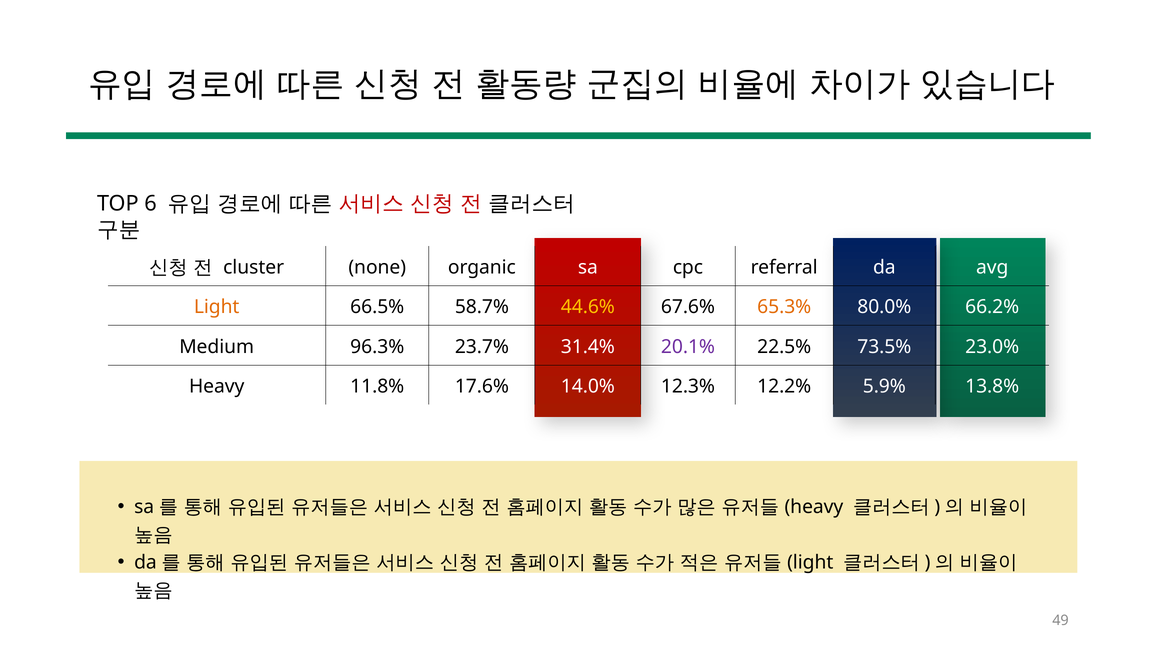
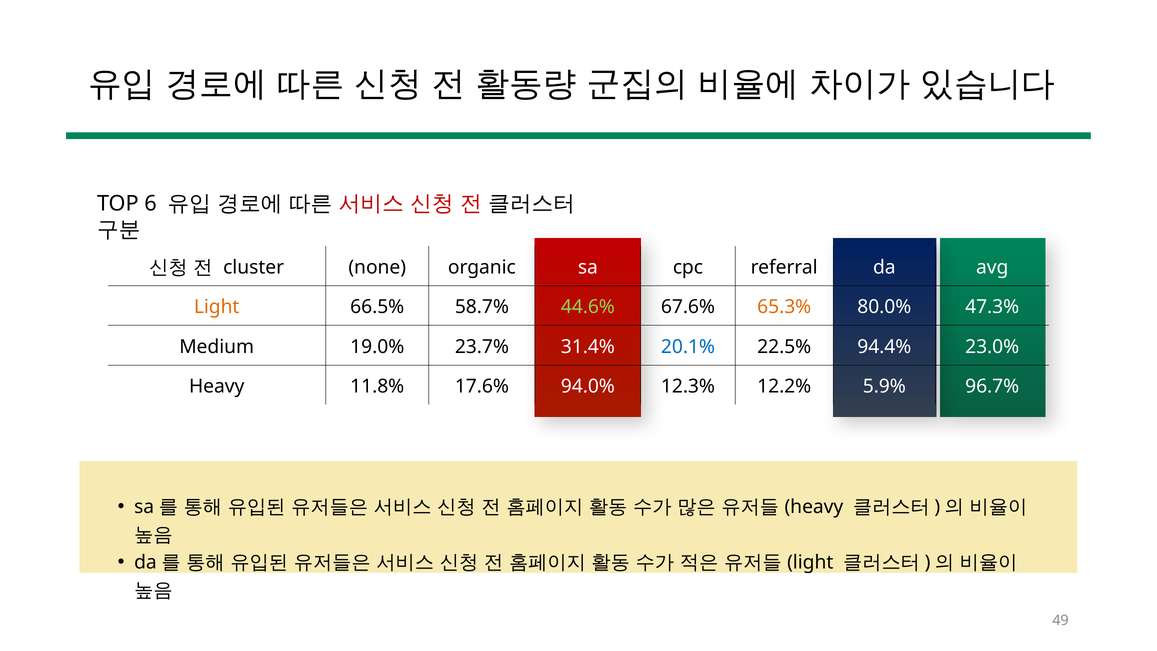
44.6% colour: yellow -> light green
66.2%: 66.2% -> 47.3%
96.3%: 96.3% -> 19.0%
20.1% colour: purple -> blue
73.5%: 73.5% -> 94.4%
14.0%: 14.0% -> 94.0%
13.8%: 13.8% -> 96.7%
